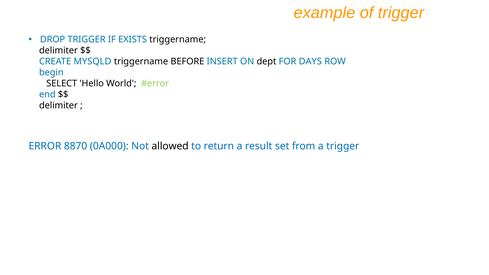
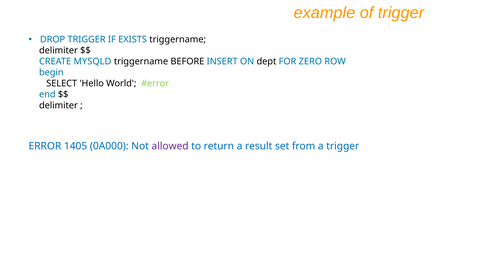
DAYS: DAYS -> ZERO
8870: 8870 -> 1405
allowed colour: black -> purple
